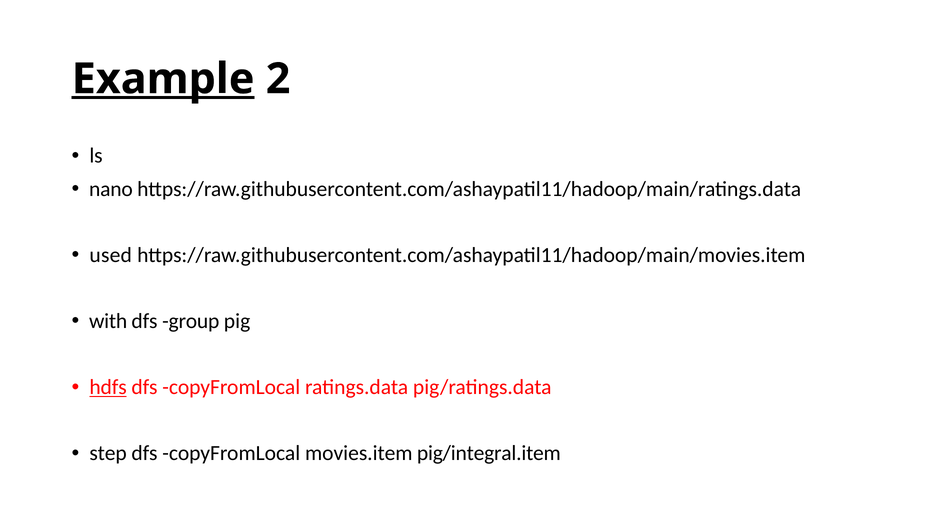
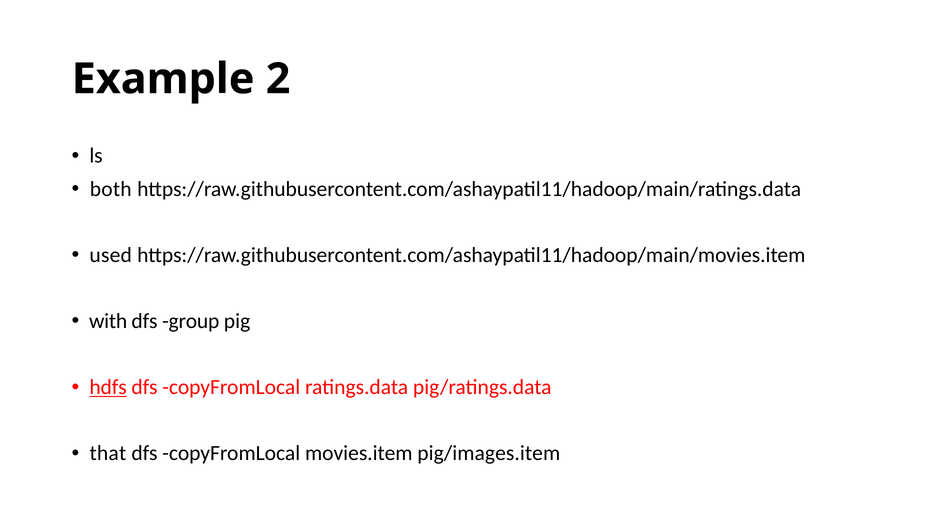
Example underline: present -> none
nano: nano -> both
step: step -> that
pig/integral.item: pig/integral.item -> pig/images.item
